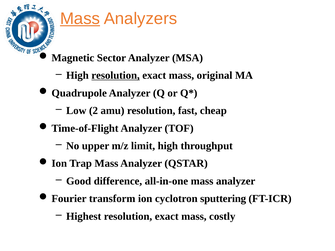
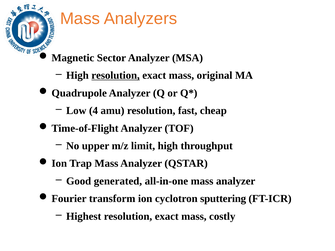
Mass at (80, 19) underline: present -> none
2: 2 -> 4
difference: difference -> generated
